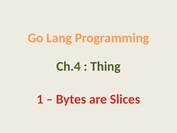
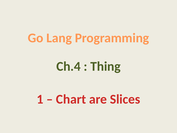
Bytes: Bytes -> Chart
